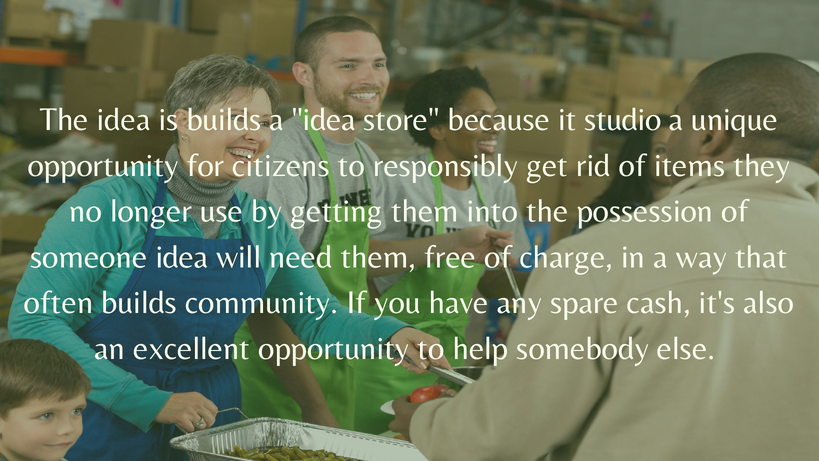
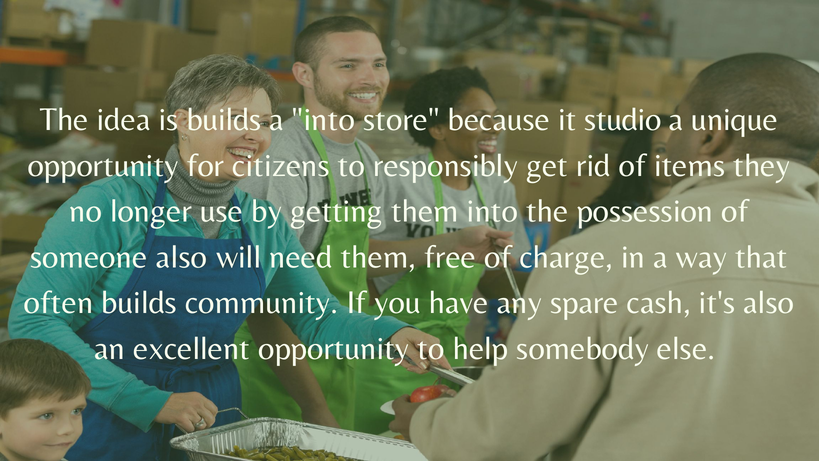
a idea: idea -> into
someone idea: idea -> also
